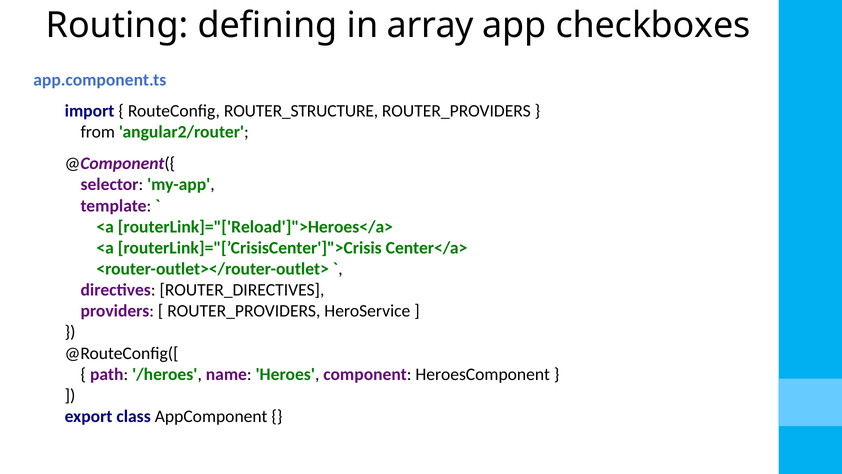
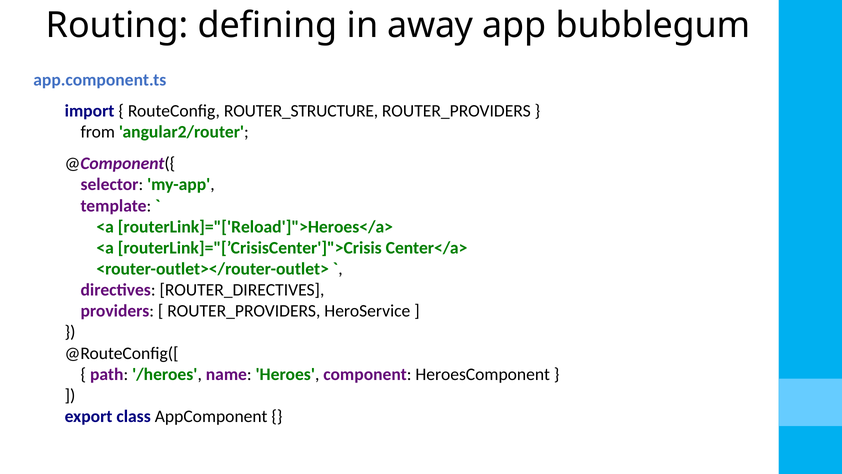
array: array -> away
checkboxes: checkboxes -> bubblegum
